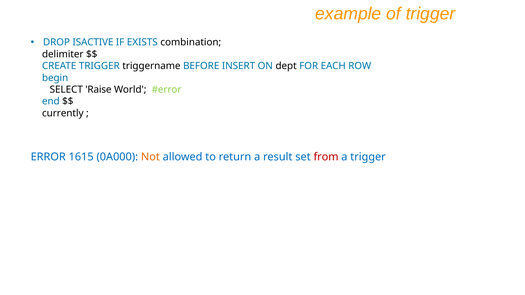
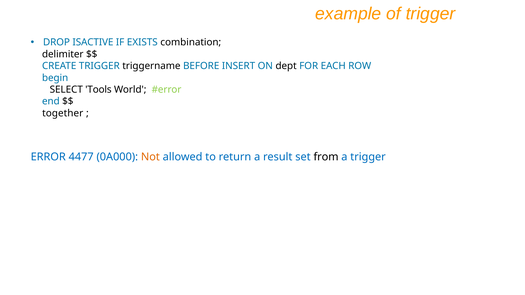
Raise: Raise -> Tools
currently: currently -> together
1615: 1615 -> 4477
from colour: red -> black
